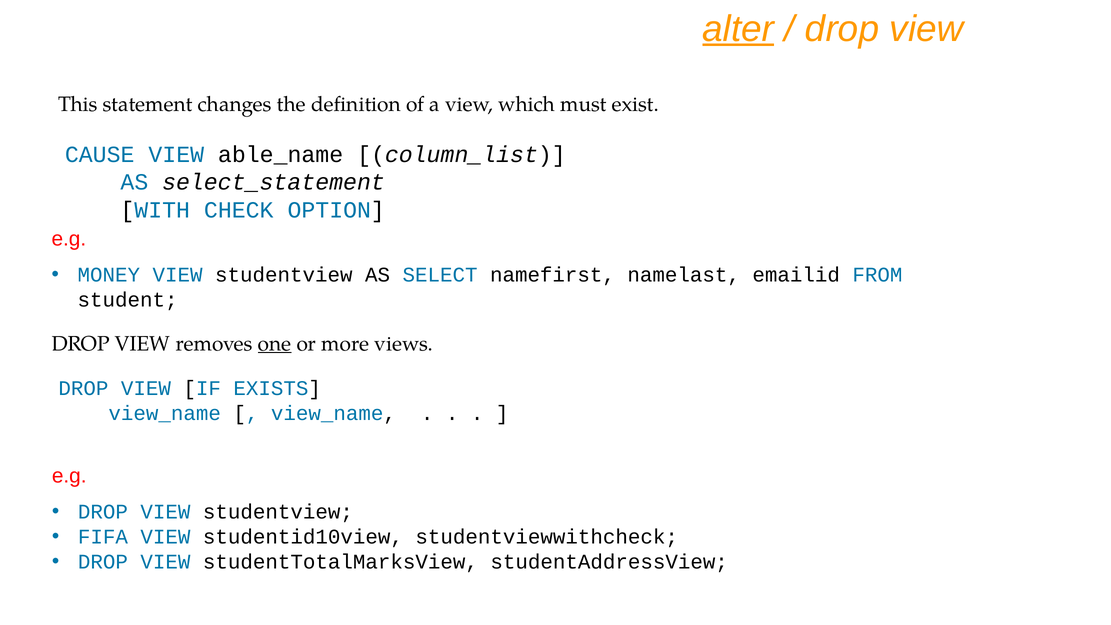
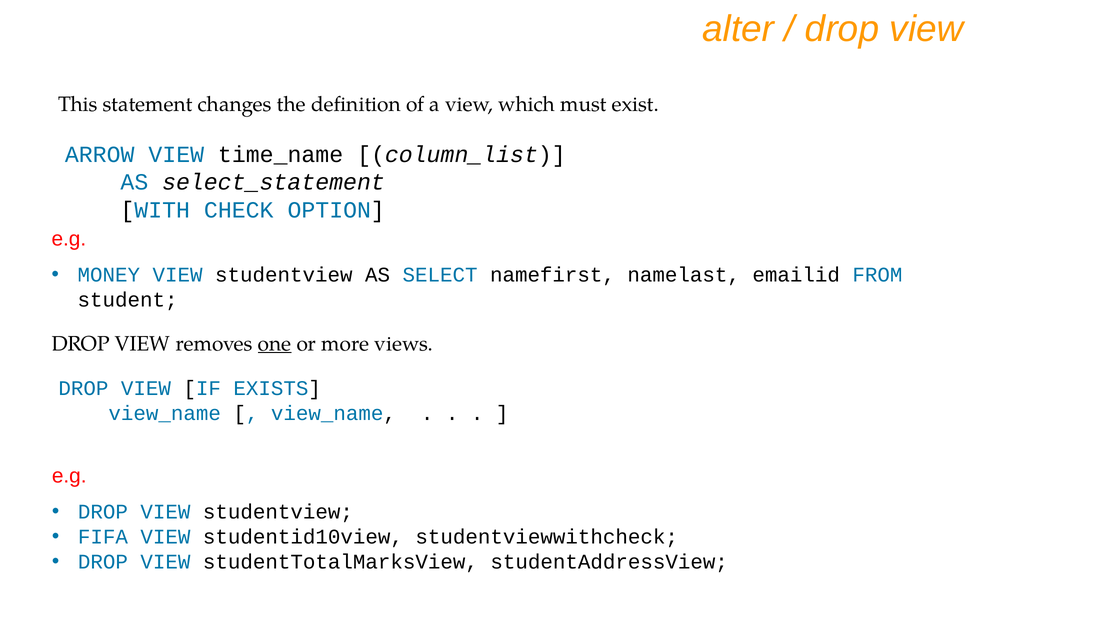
alter underline: present -> none
CAUSE: CAUSE -> ARROW
able_name: able_name -> time_name
